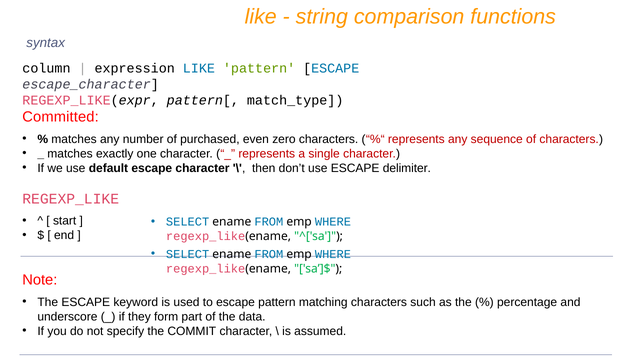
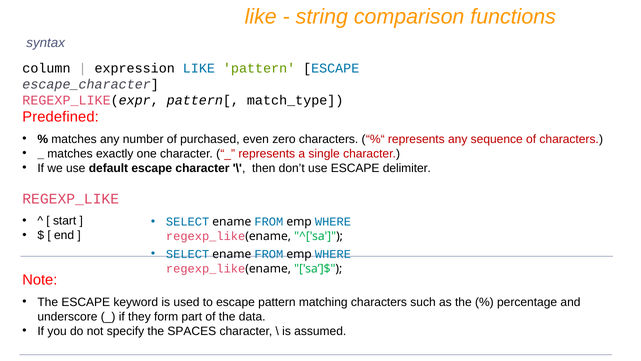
Committed: Committed -> Predefined
COMMIT: COMMIT -> SPACES
